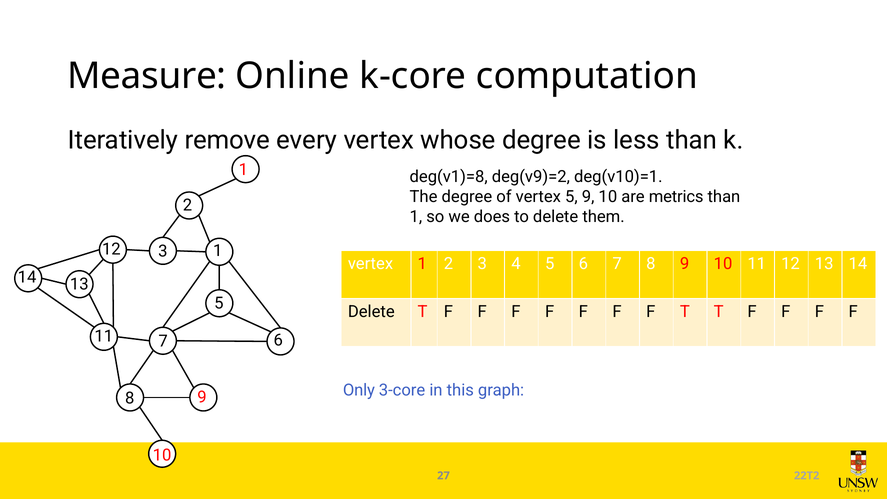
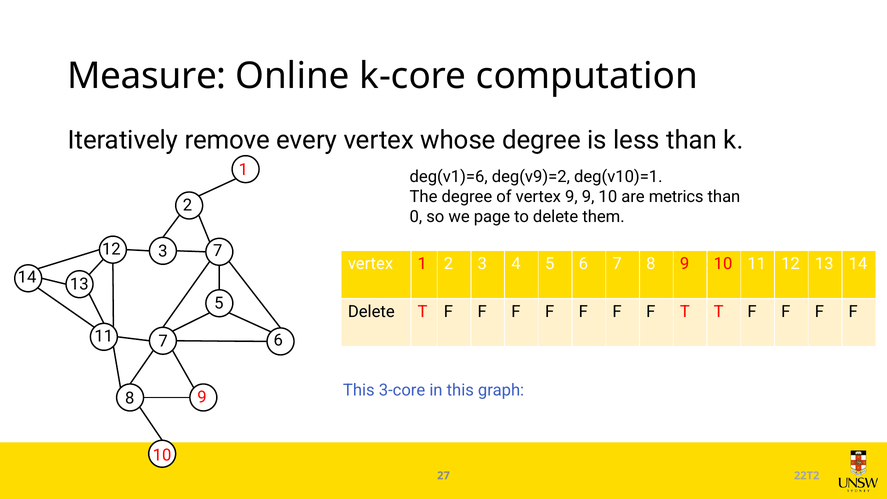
deg(v1)=8: deg(v1)=8 -> deg(v1)=6
vertex 5: 5 -> 9
1 at (416, 217): 1 -> 0
does: does -> page
3 1: 1 -> 7
Only at (359, 390): Only -> This
